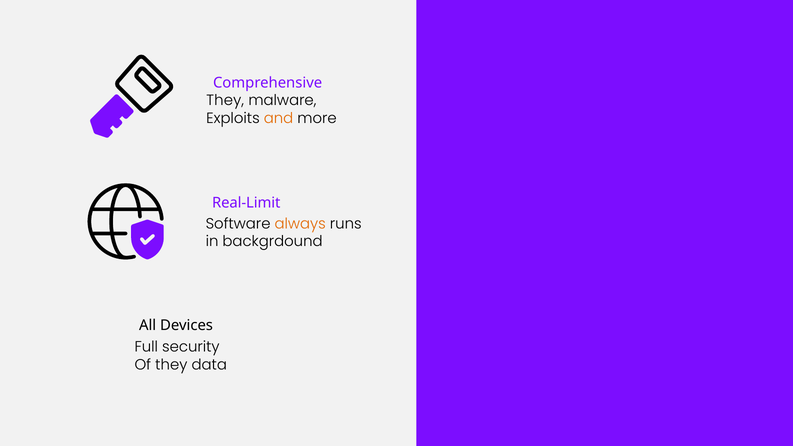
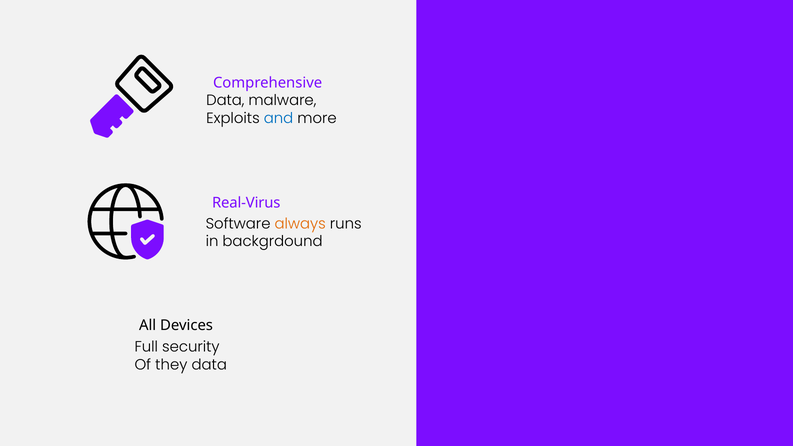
They at (225, 101): They -> Data
and colour: orange -> blue
Real-Limit: Real-Limit -> Real-Virus
